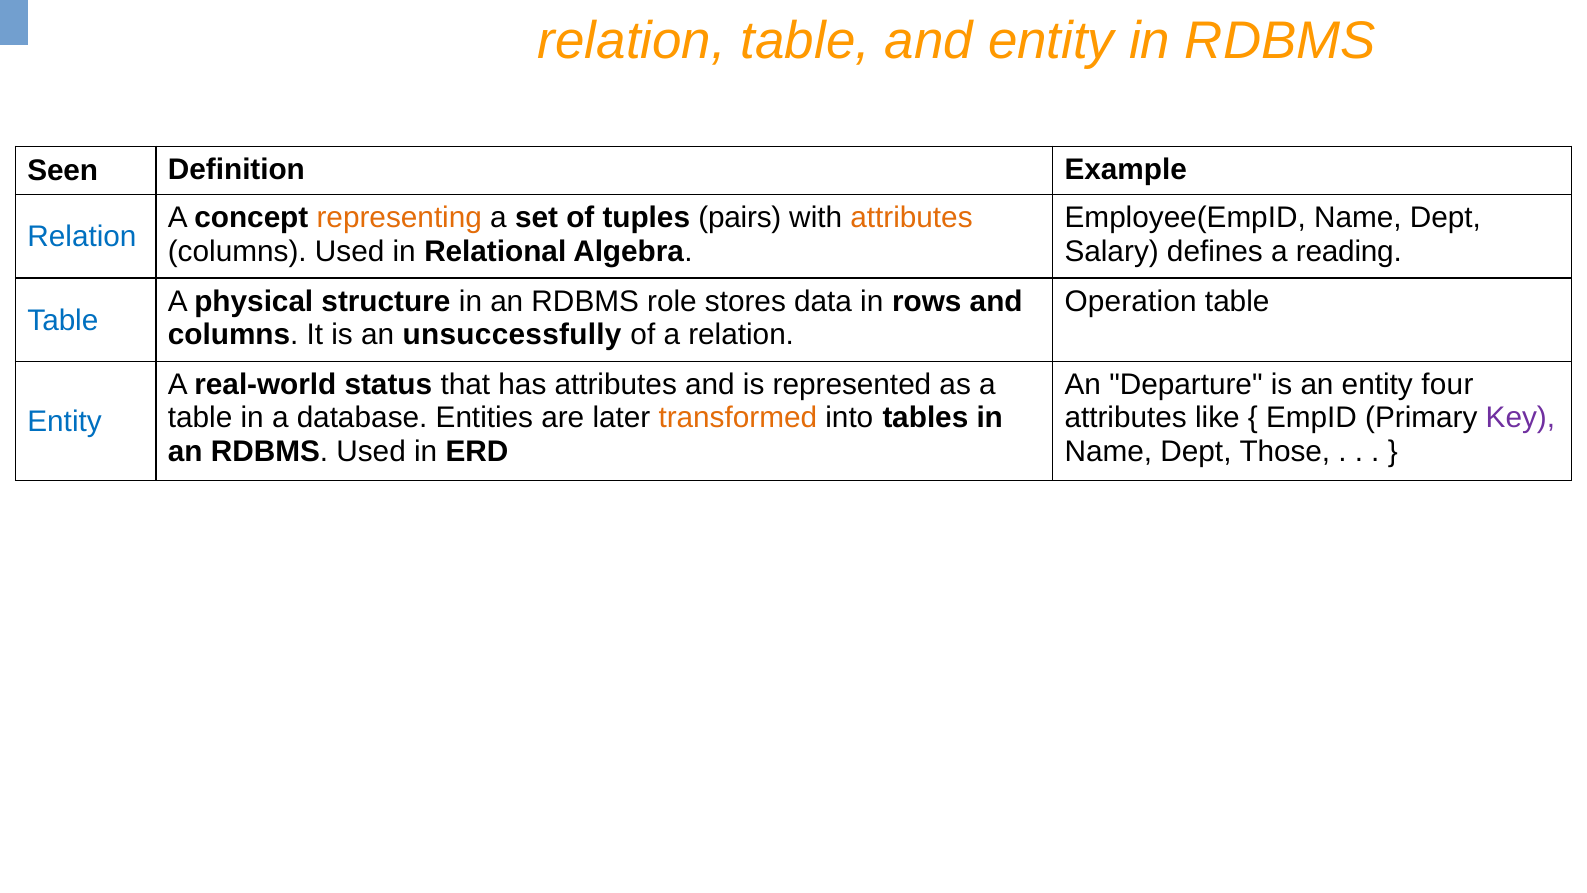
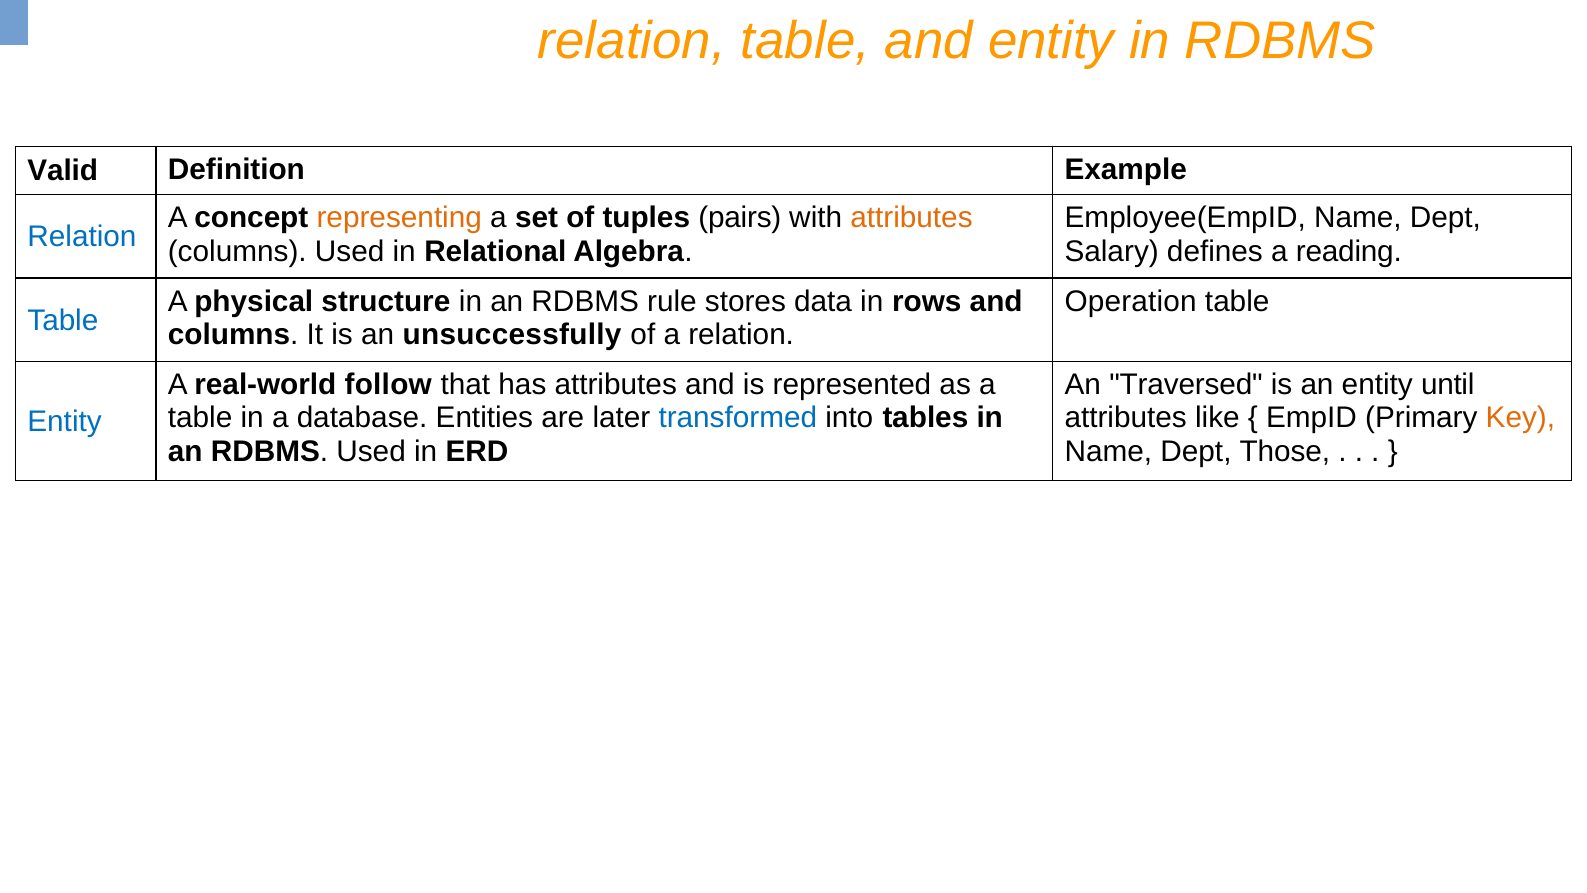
Seen: Seen -> Valid
role: role -> rule
status: status -> follow
Departure: Departure -> Traversed
four: four -> until
transformed colour: orange -> blue
Key colour: purple -> orange
